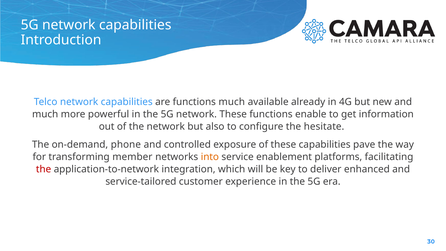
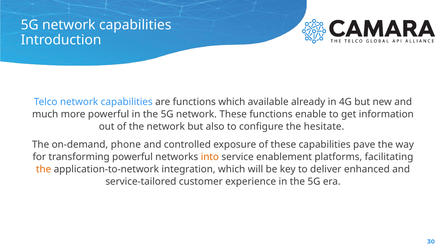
functions much: much -> which
transforming member: member -> powerful
the at (44, 169) colour: red -> orange
